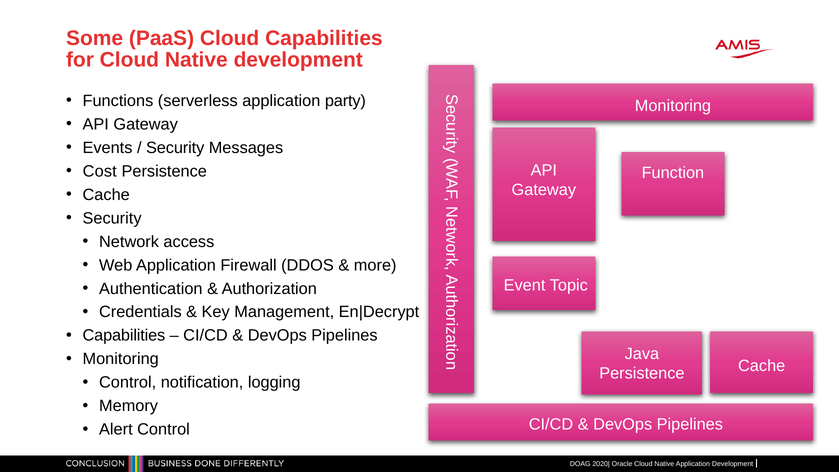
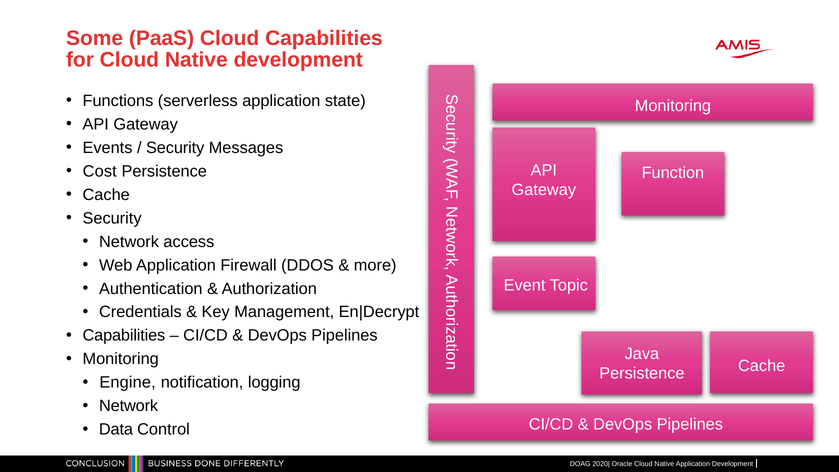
party: party -> state
Control at (128, 383): Control -> Engine
Memory at (129, 406): Memory -> Network
Alert: Alert -> Data
